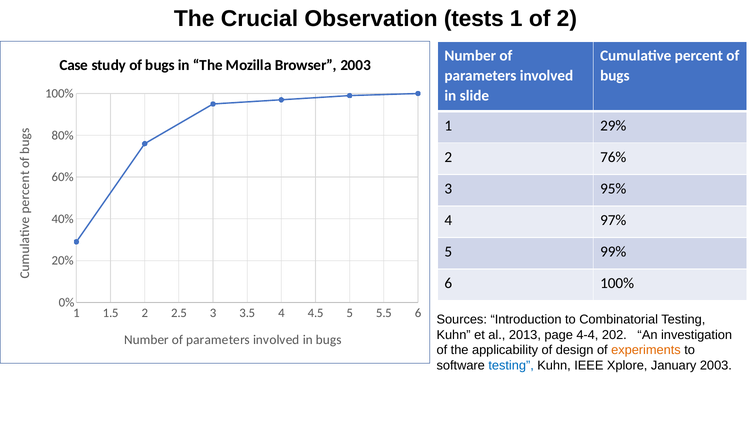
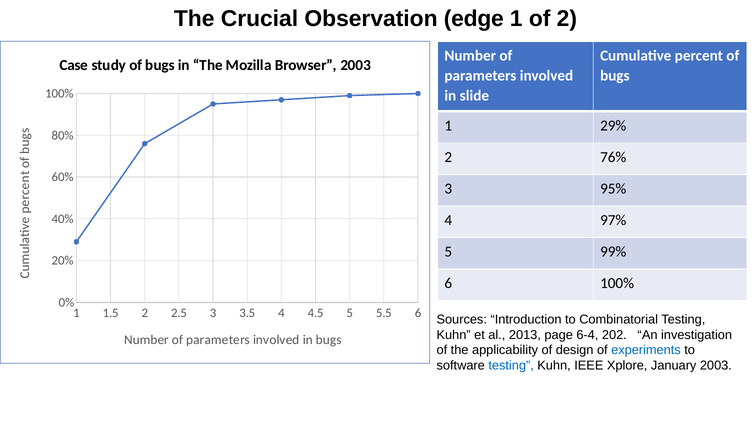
tests: tests -> edge
4-4: 4-4 -> 6-4
experiments colour: orange -> blue
